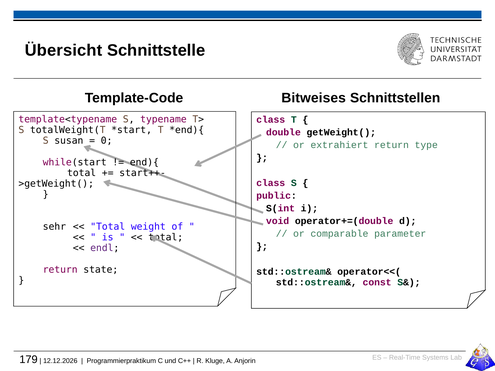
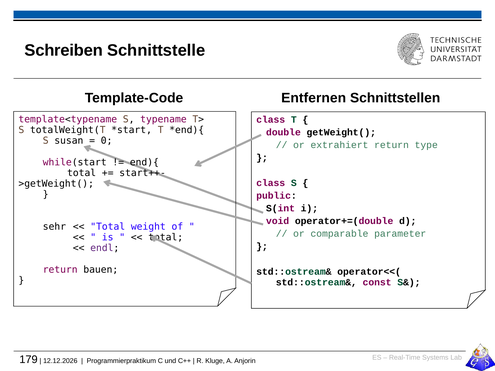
Übersicht: Übersicht -> Schreiben
Bitweises: Bitweises -> Entfernen
state: state -> bauen
